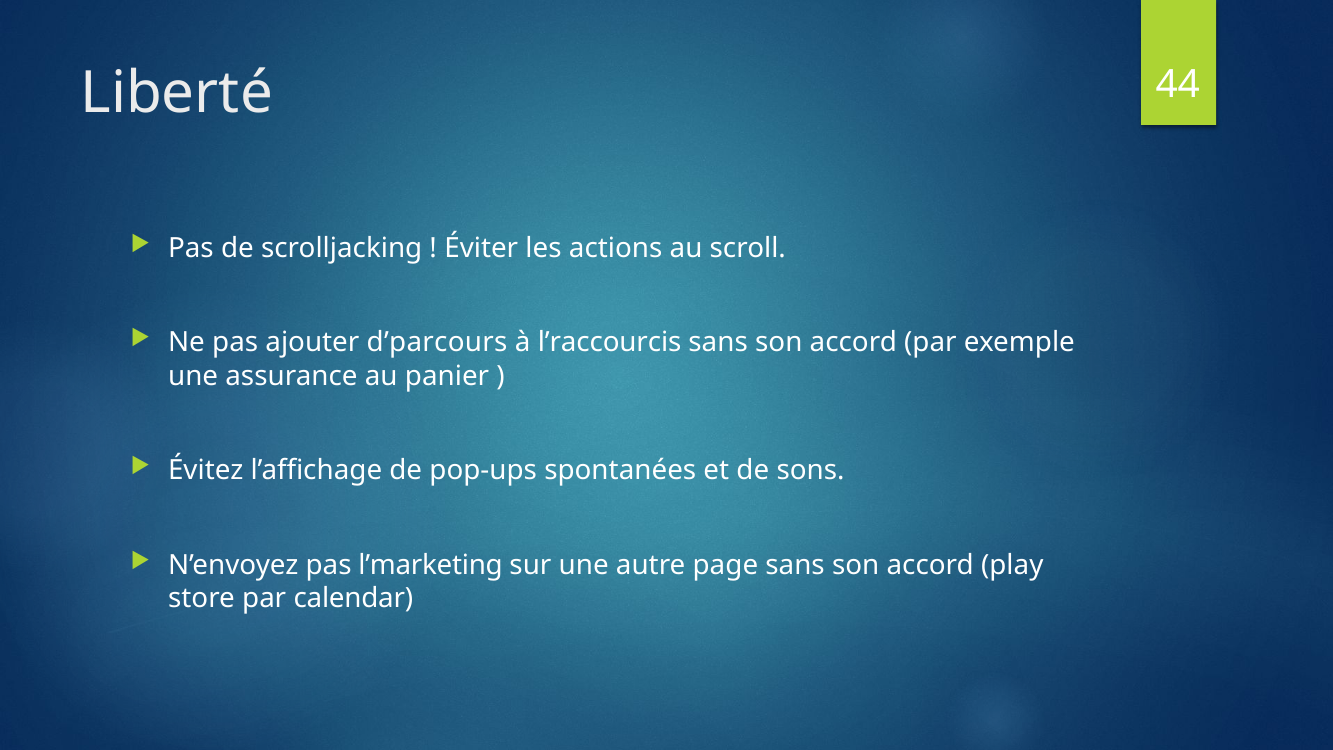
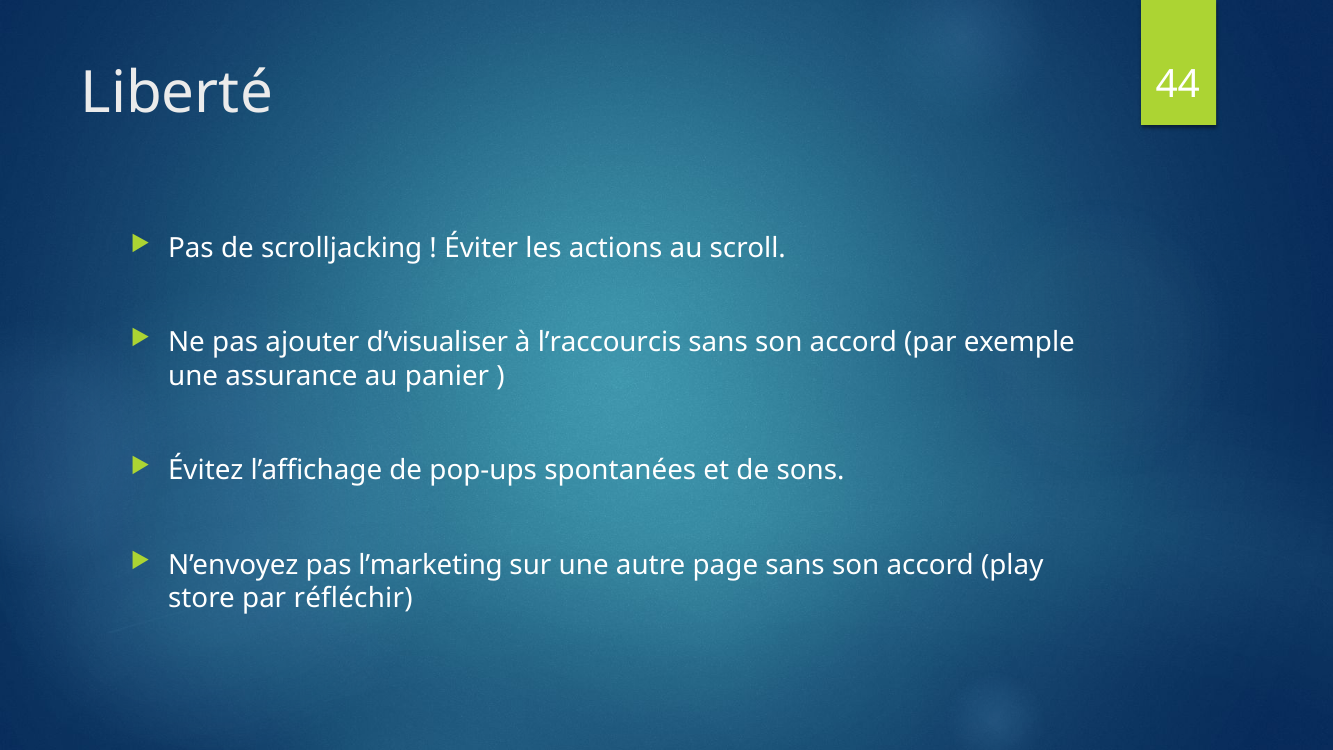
d’parcours: d’parcours -> d’visualiser
calendar: calendar -> réfléchir
